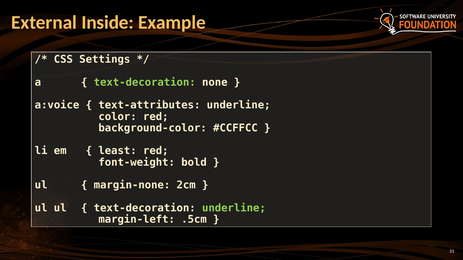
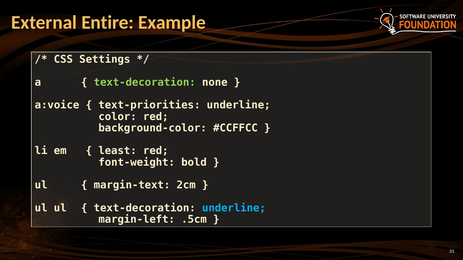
Inside: Inside -> Entire
text-attributes: text-attributes -> text-priorities
margin-none: margin-none -> margin-text
underline at (234, 208) colour: light green -> light blue
